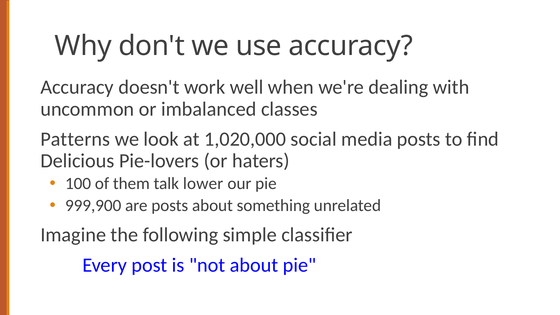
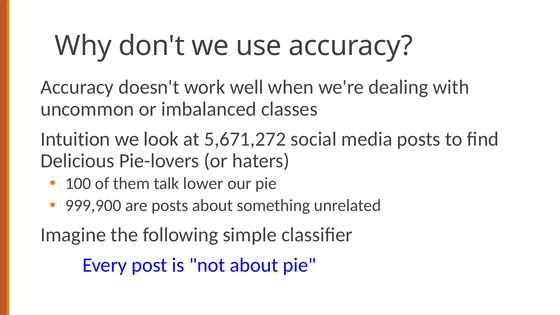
Patterns: Patterns -> Intuition
1,020,000: 1,020,000 -> 5,671,272
